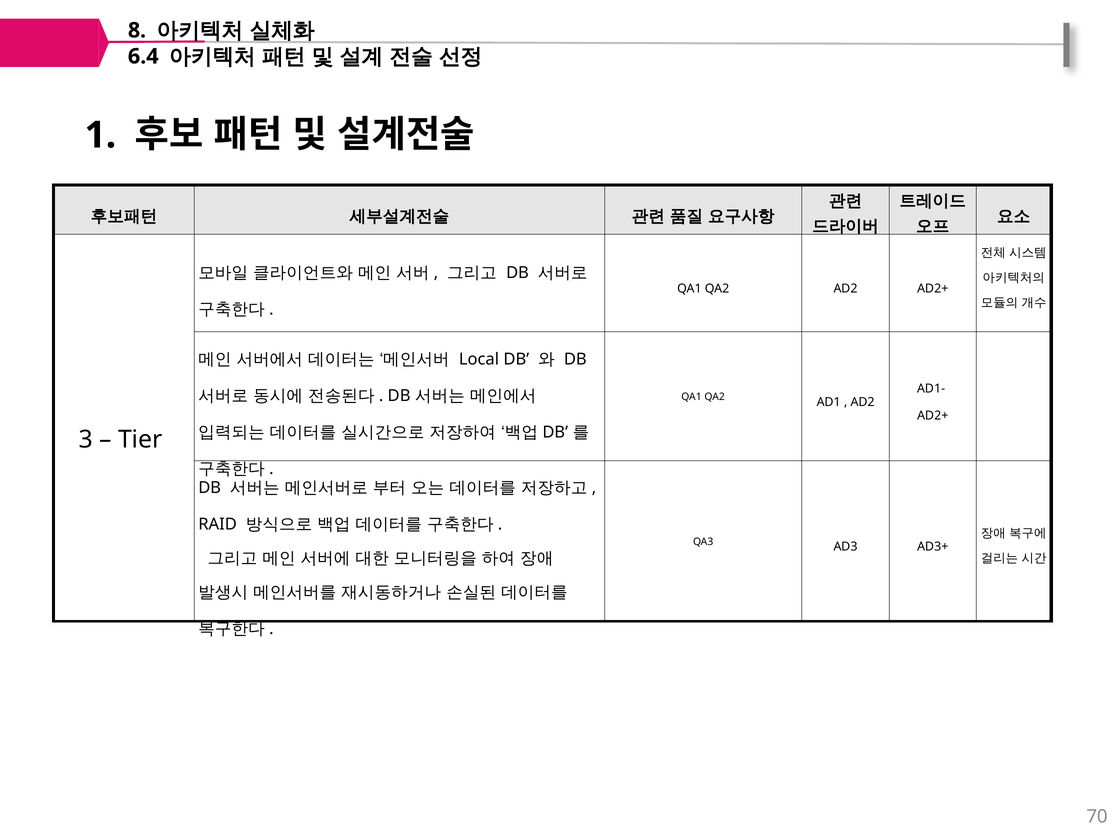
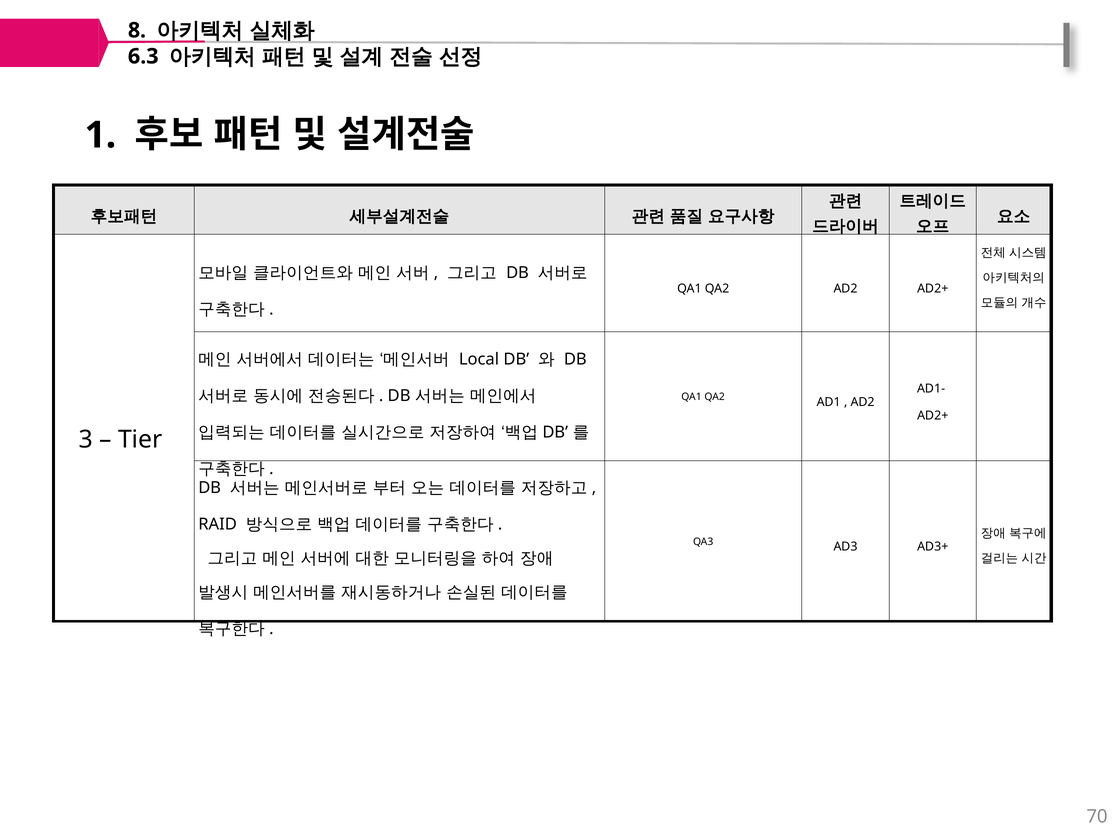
6.4: 6.4 -> 6.3
